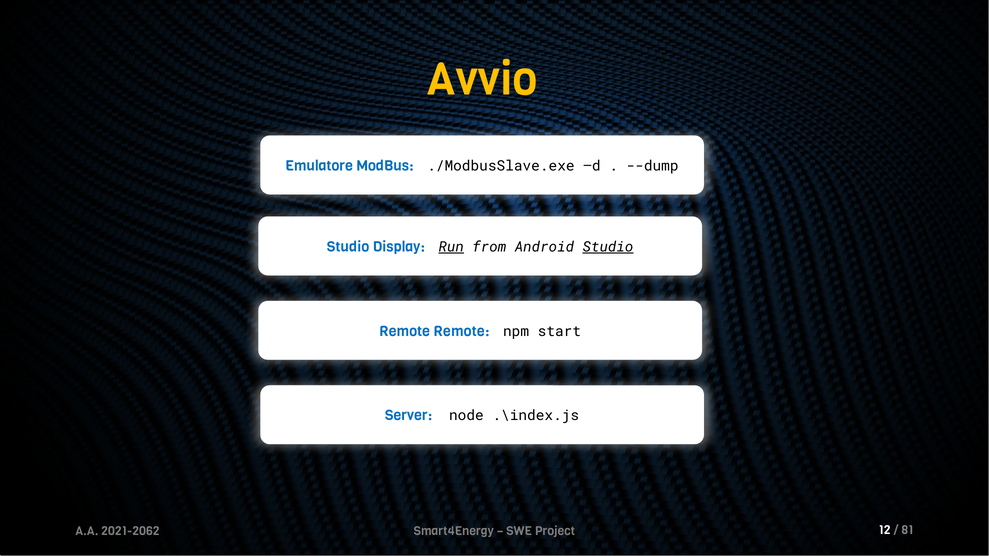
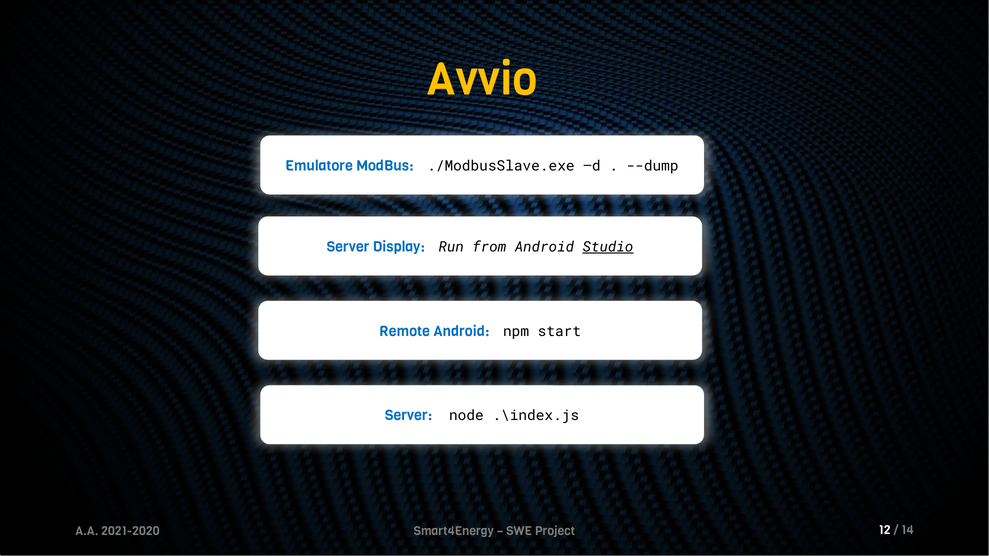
Studio at (348, 247): Studio -> Server
Run underline: present -> none
Remote Remote: Remote -> Android
2021-2062: 2021-2062 -> 2021-2020
81: 81 -> 14
